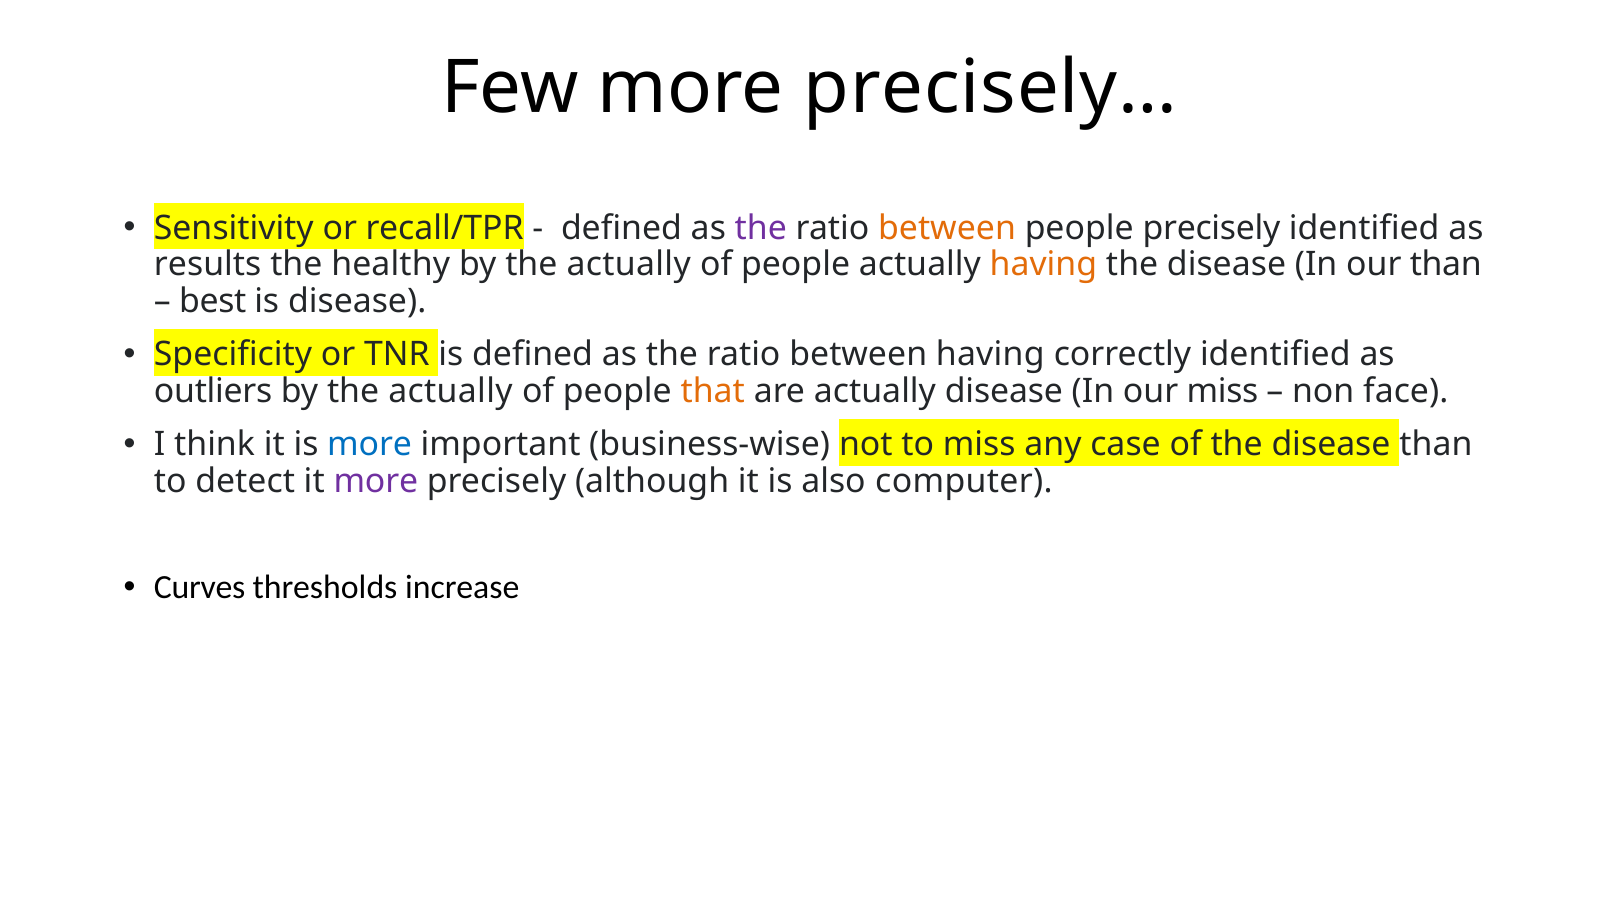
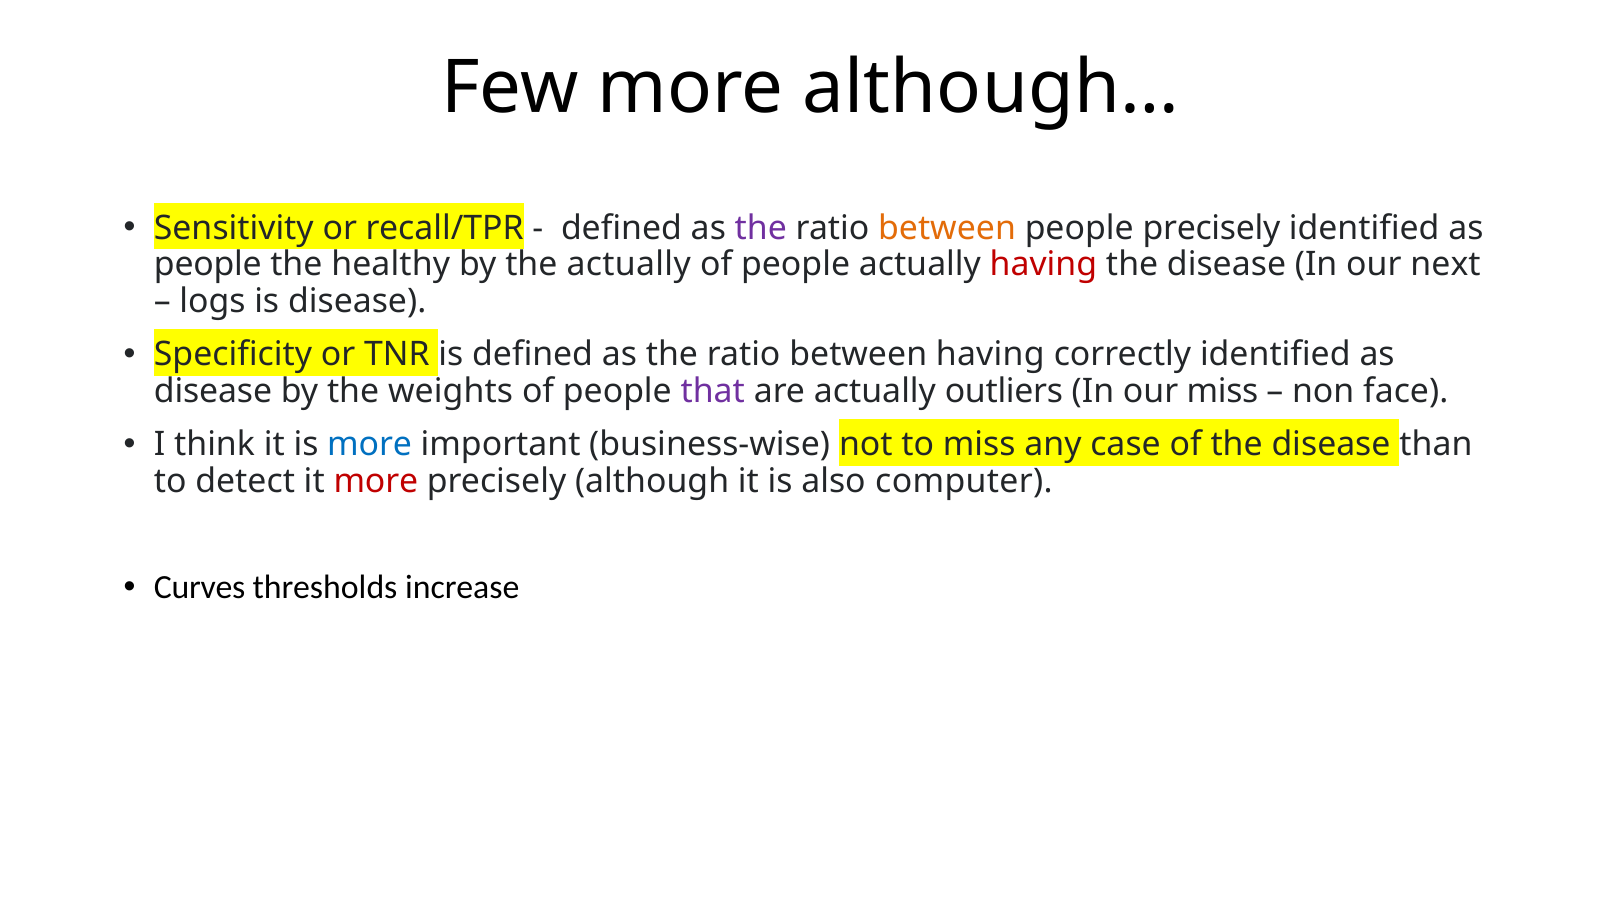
precisely…: precisely… -> although…
results at (208, 264): results -> people
having at (1043, 264) colour: orange -> red
our than: than -> next
best: best -> logs
outliers at (213, 391): outliers -> disease
actually at (450, 391): actually -> weights
that colour: orange -> purple
actually disease: disease -> outliers
more at (376, 481) colour: purple -> red
